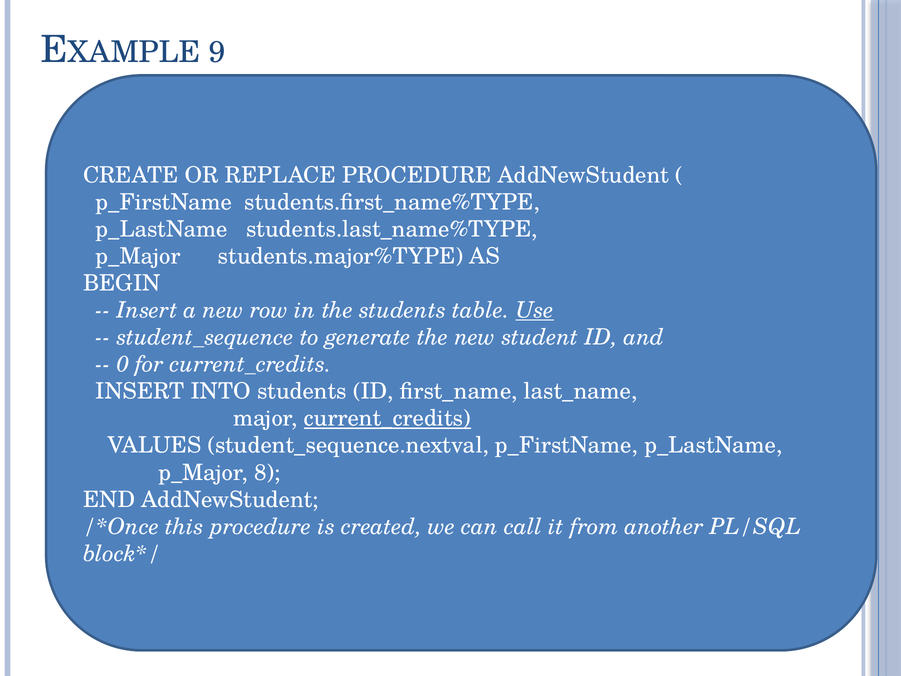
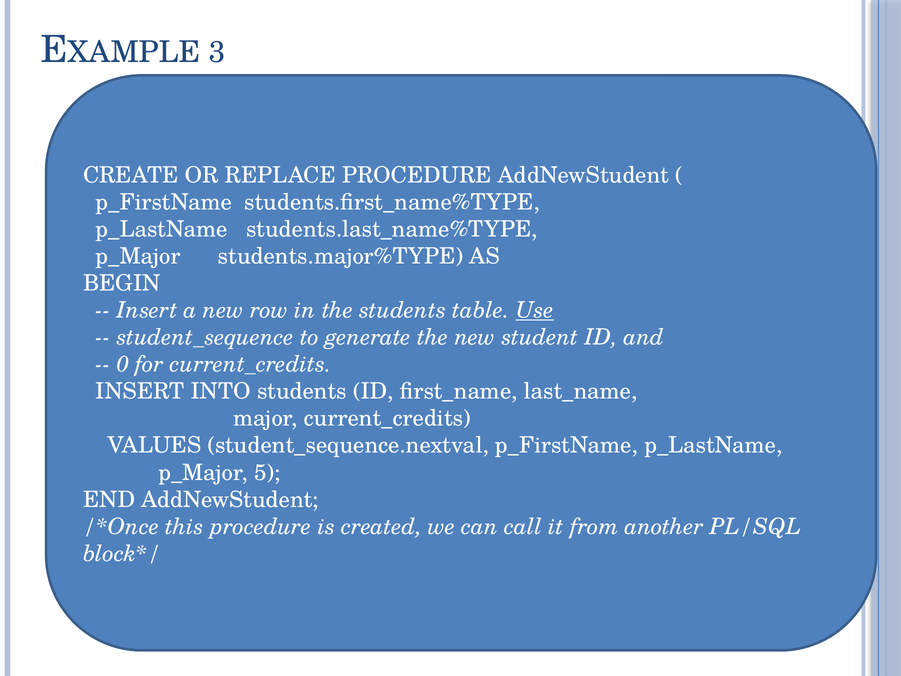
9: 9 -> 3
current_credits at (387, 418) underline: present -> none
8: 8 -> 5
